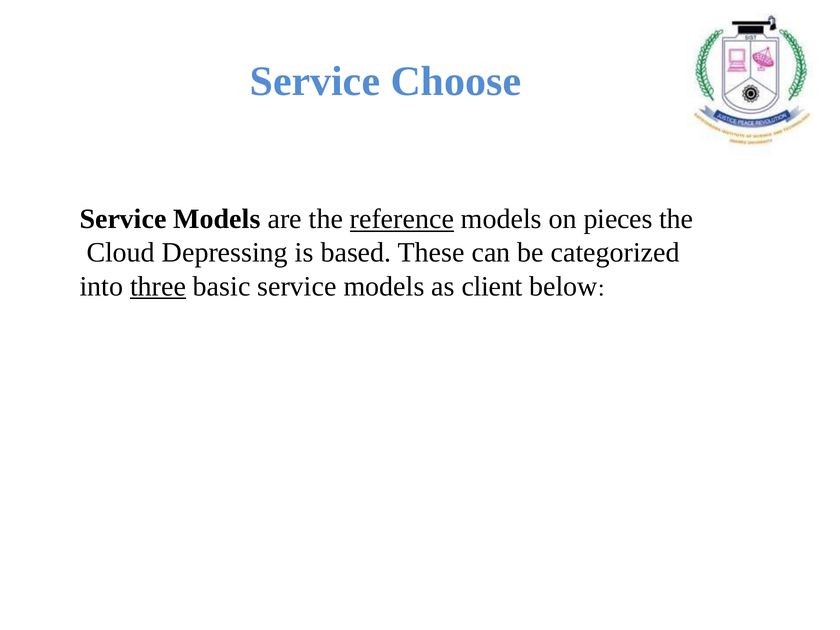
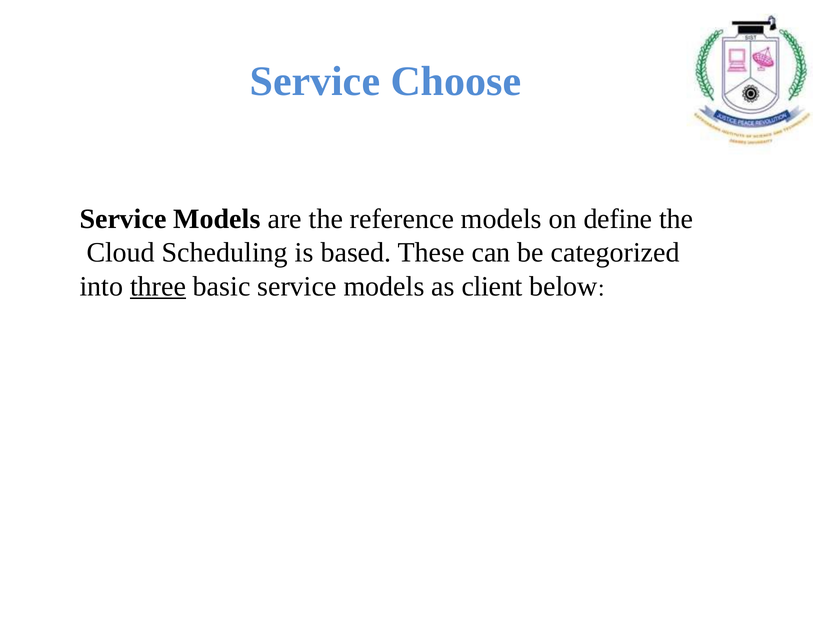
reference underline: present -> none
pieces: pieces -> define
Depressing: Depressing -> Scheduling
